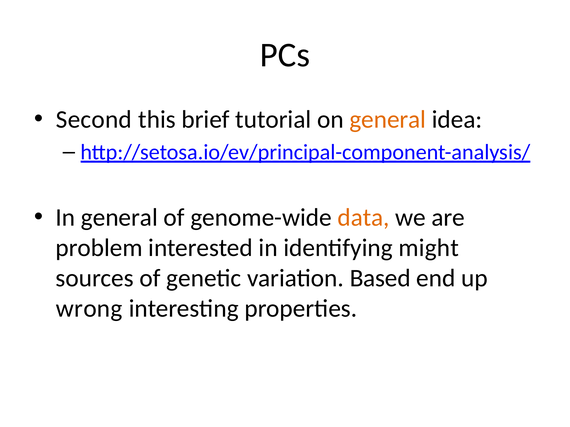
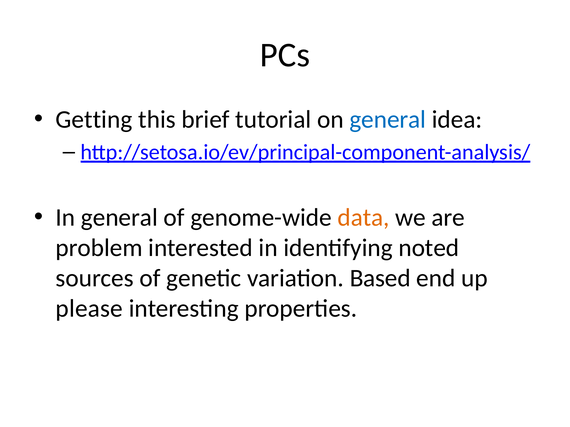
Second: Second -> Getting
general at (388, 120) colour: orange -> blue
might: might -> noted
wrong: wrong -> please
